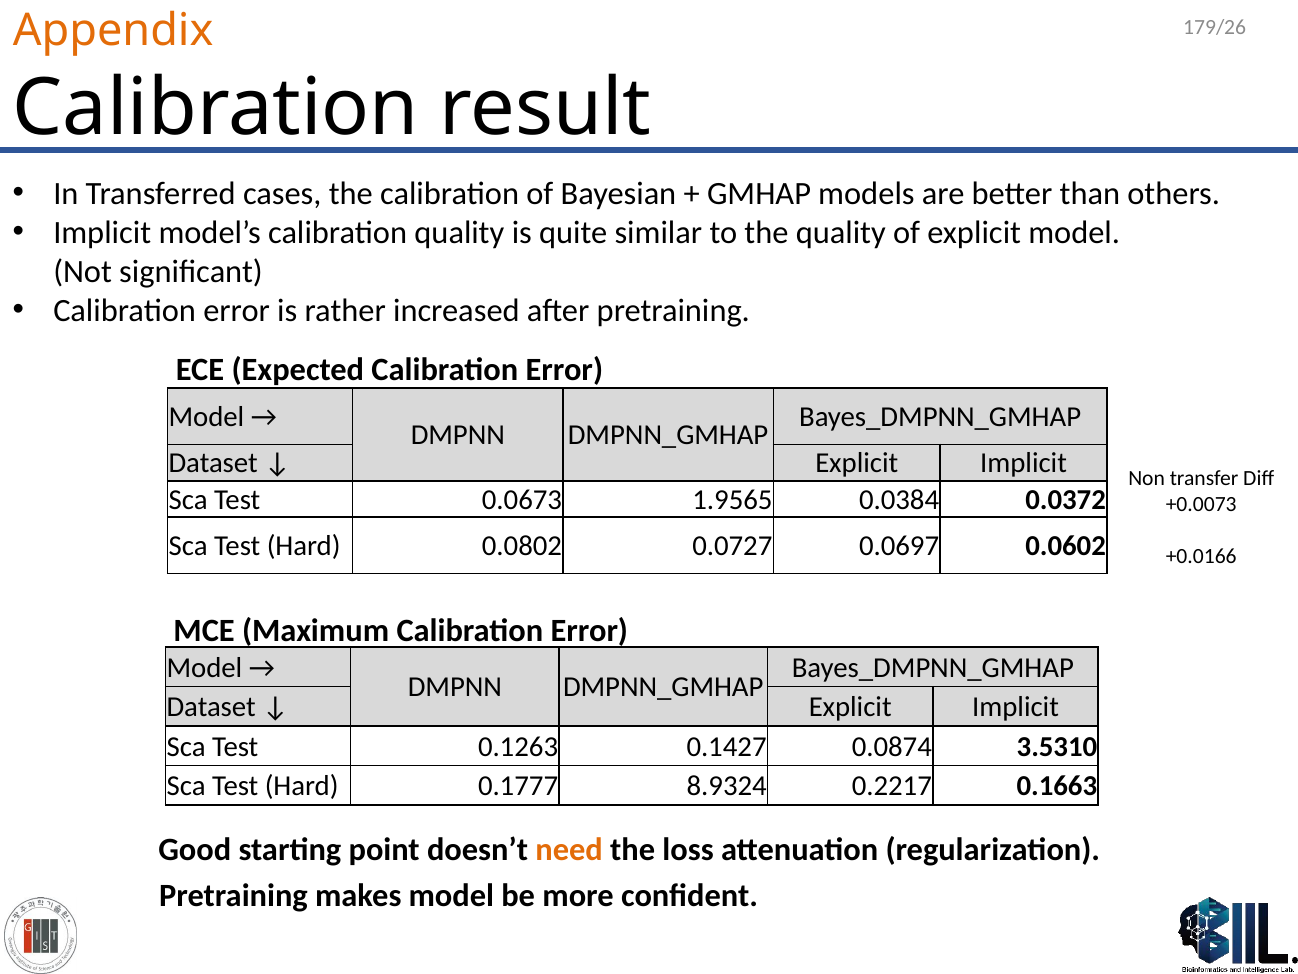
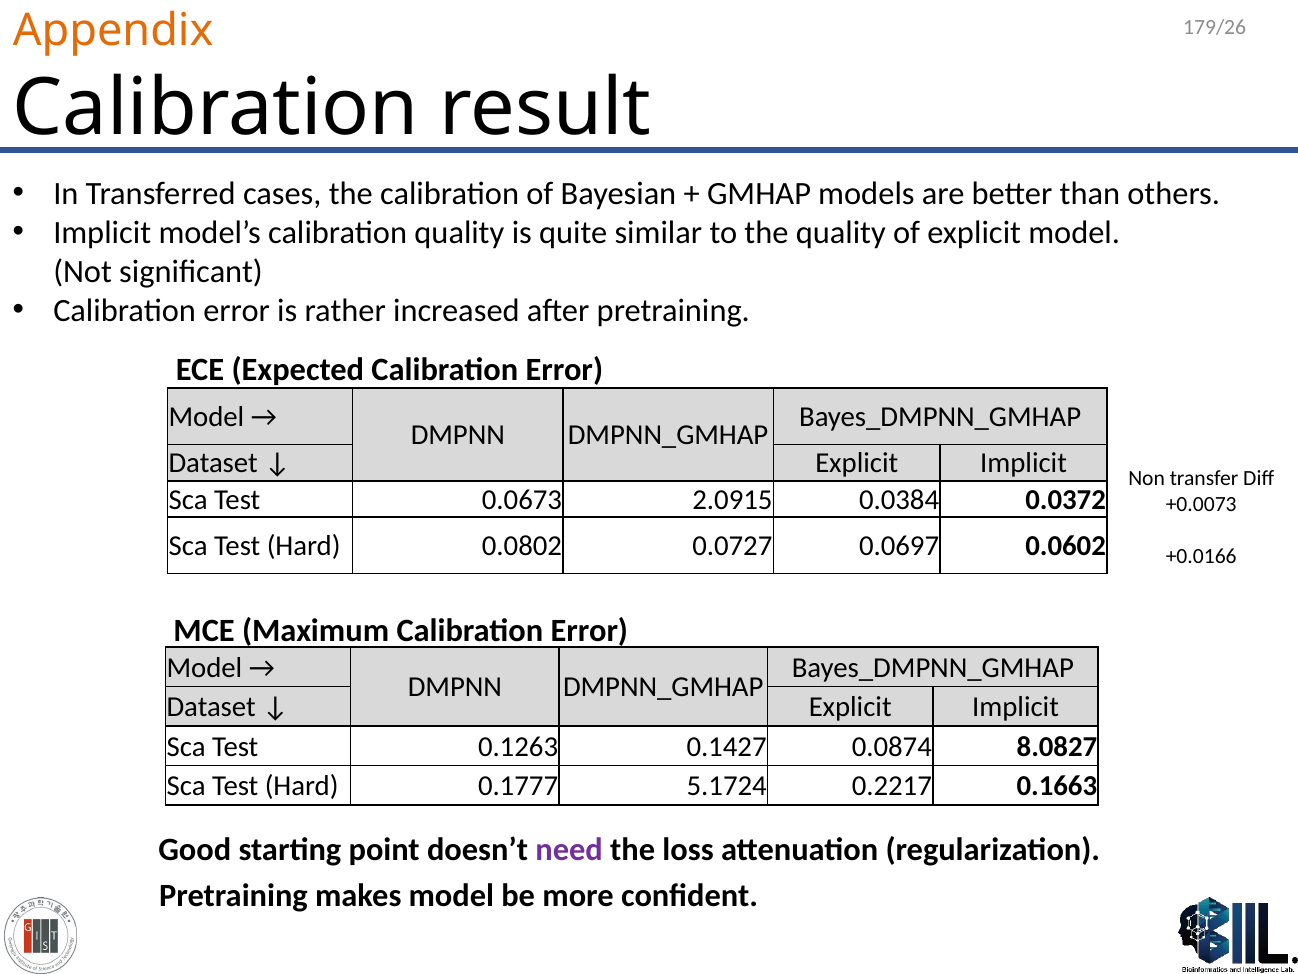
1.9565: 1.9565 -> 2.0915
3.5310: 3.5310 -> 8.0827
8.9324: 8.9324 -> 5.1724
need colour: orange -> purple
